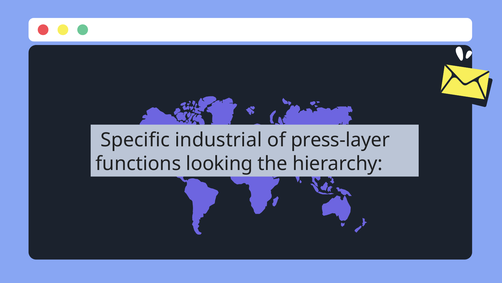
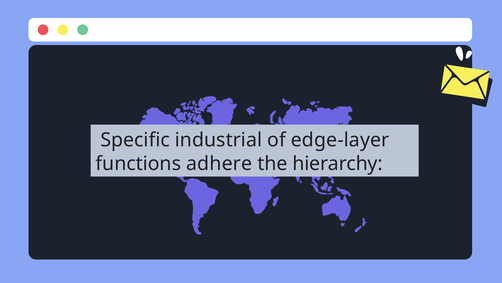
press-layer: press-layer -> edge-layer
looking: looking -> adhere
